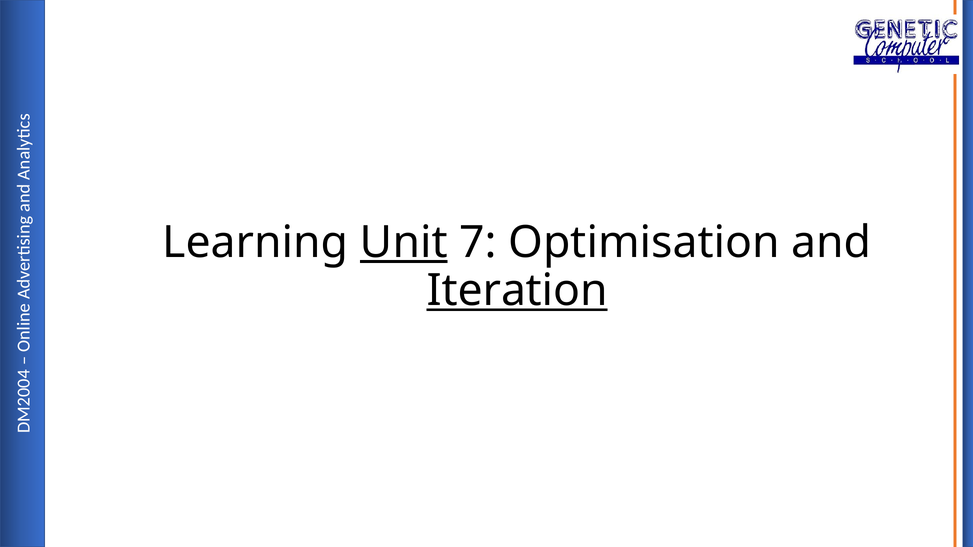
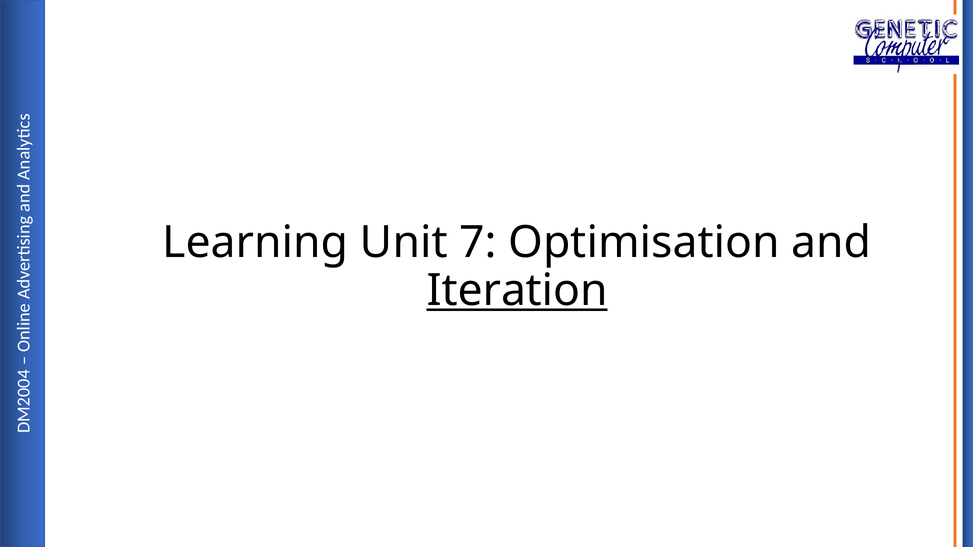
Unit underline: present -> none
